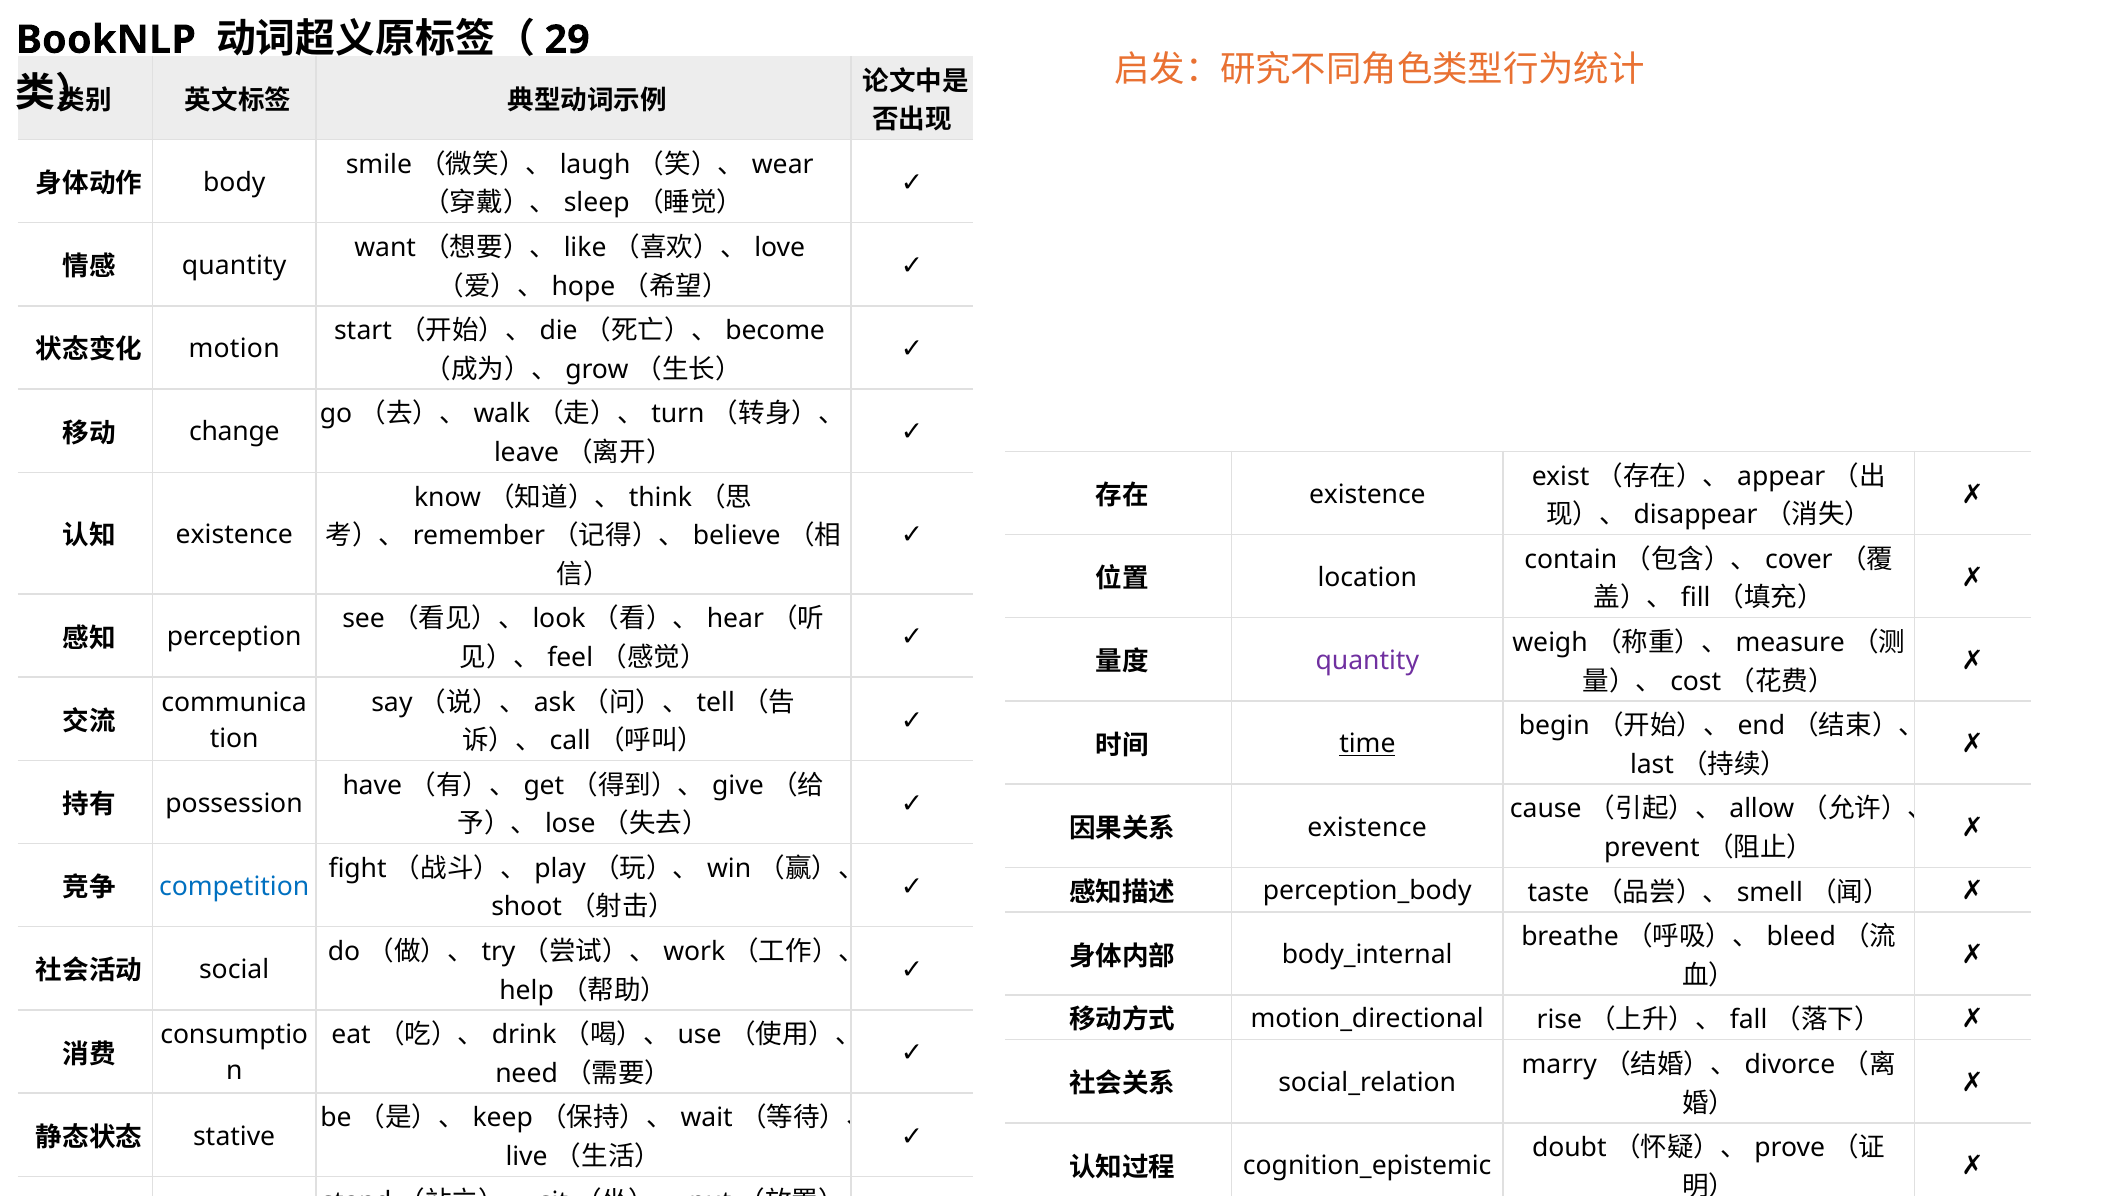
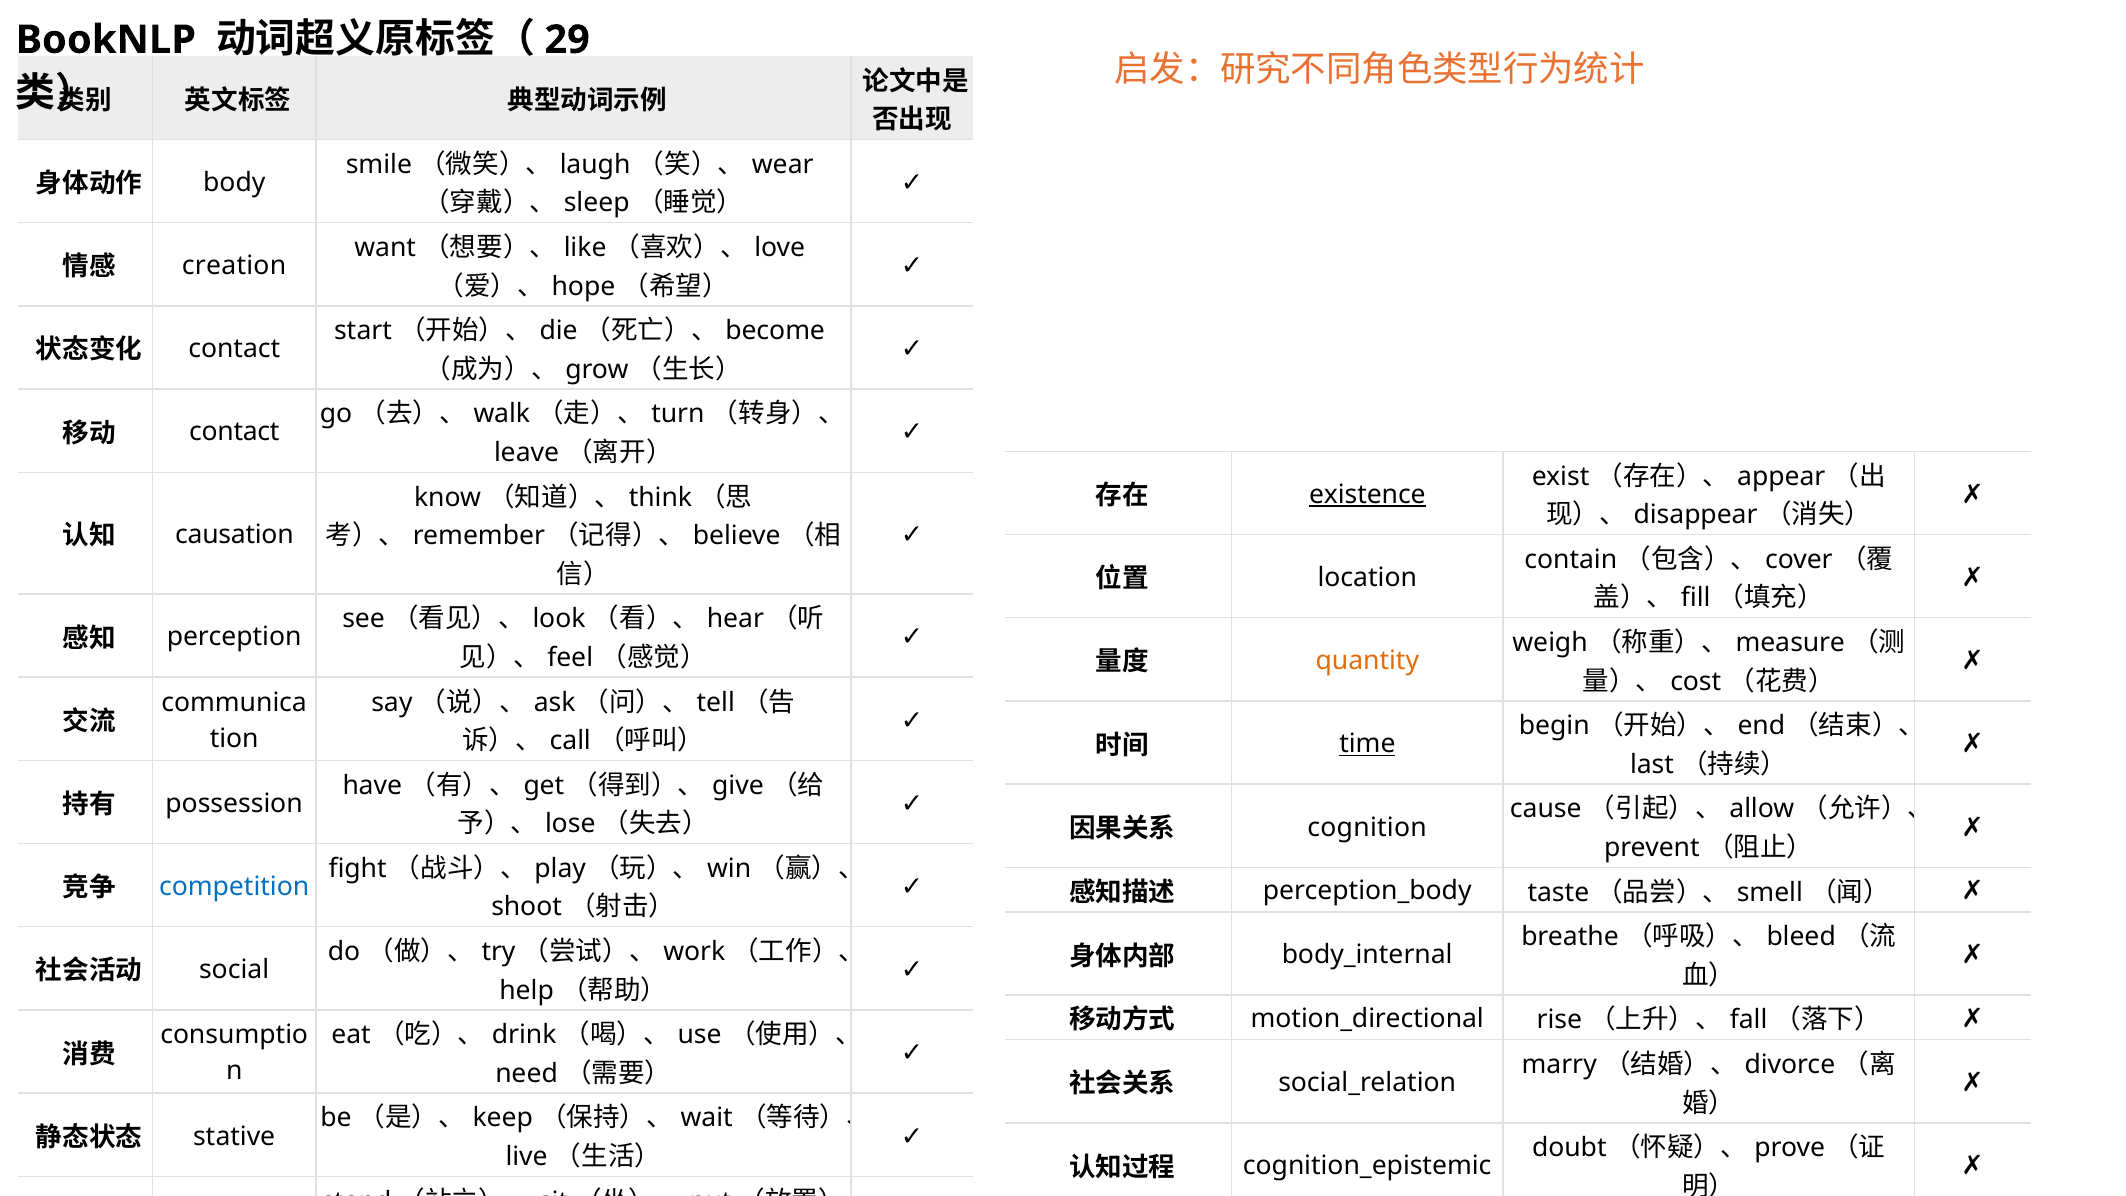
quantity at (234, 266): quantity -> creation
motion at (234, 349): motion -> contact
change at (234, 432): change -> contact
existence at (1367, 494) underline: none -> present
existence at (234, 535): existence -> causation
quantity at (1367, 661) colour: purple -> orange
existence at (1367, 827): existence -> cognition
